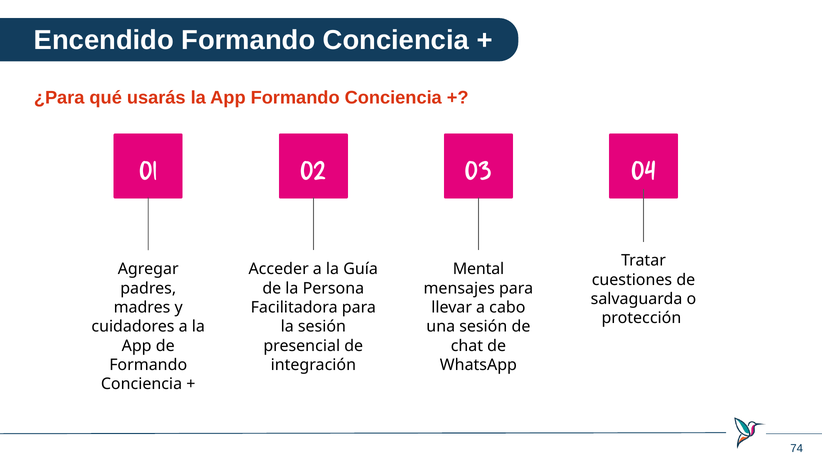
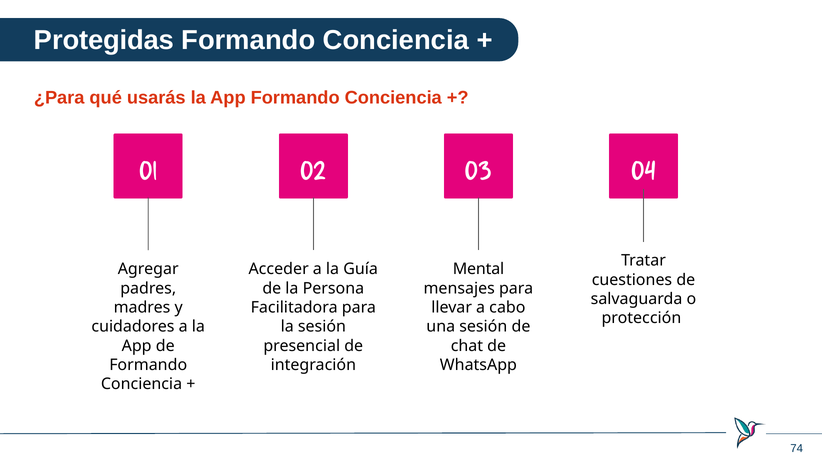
Encendido: Encendido -> Protegidas
